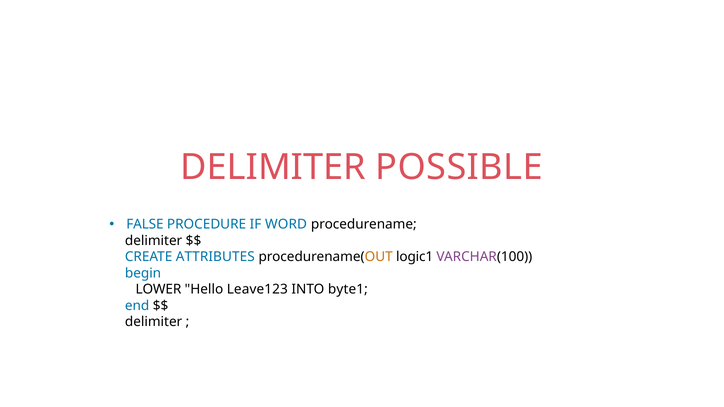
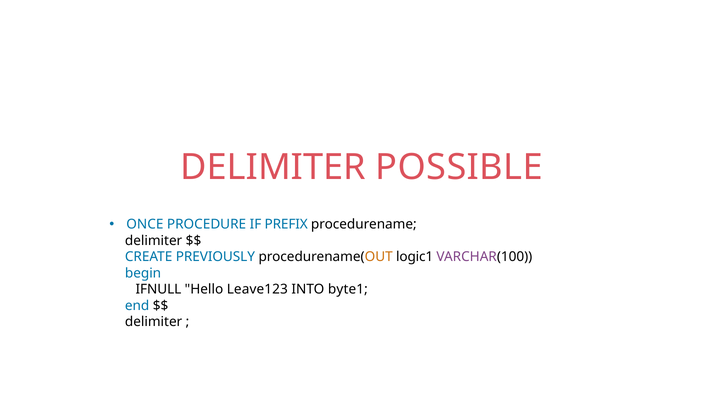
FALSE: FALSE -> ONCE
WORD: WORD -> PREFIX
ATTRIBUTES: ATTRIBUTES -> PREVIOUSLY
LOWER: LOWER -> IFNULL
